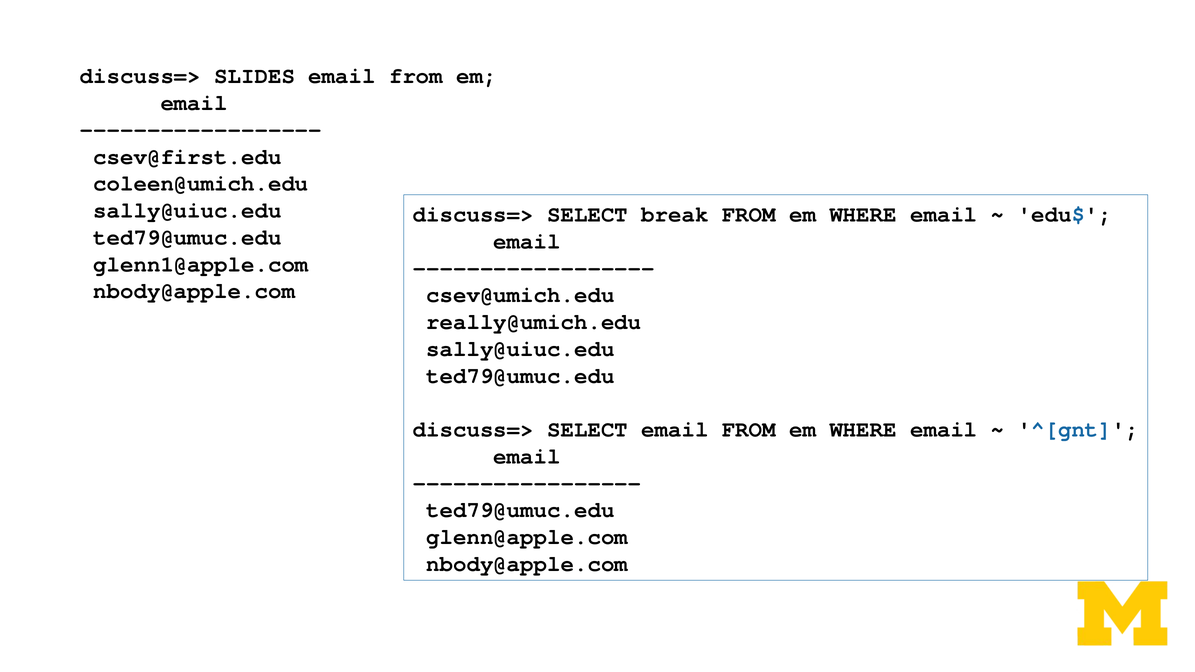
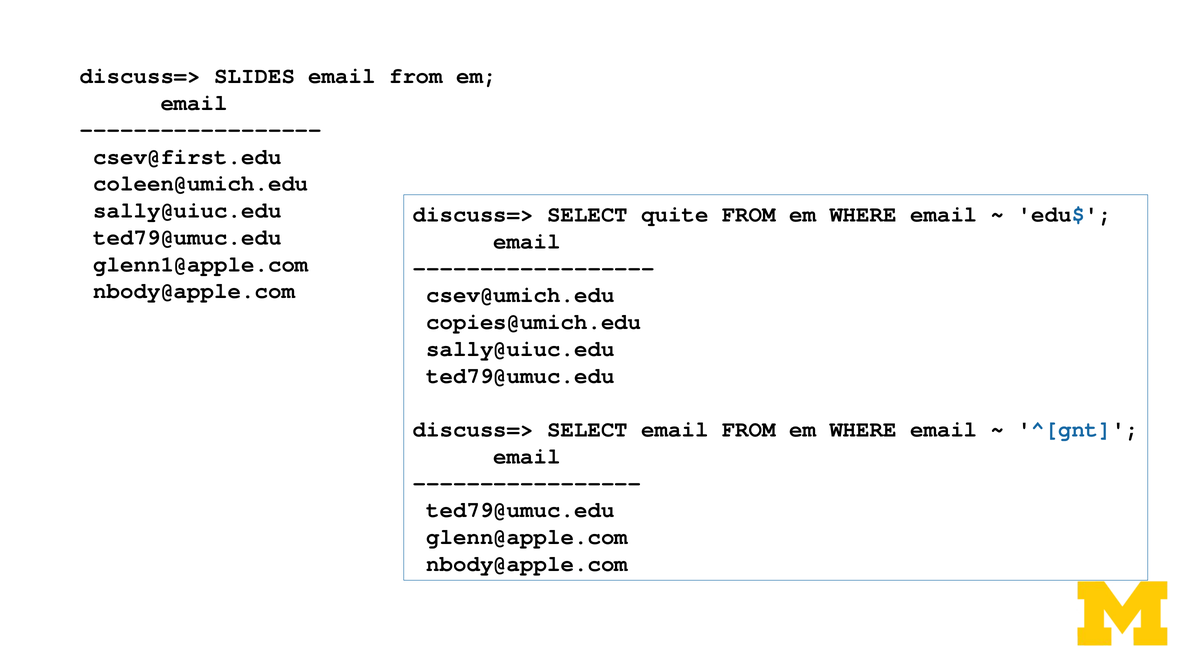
break: break -> quite
really@umich.edu: really@umich.edu -> copies@umich.edu
